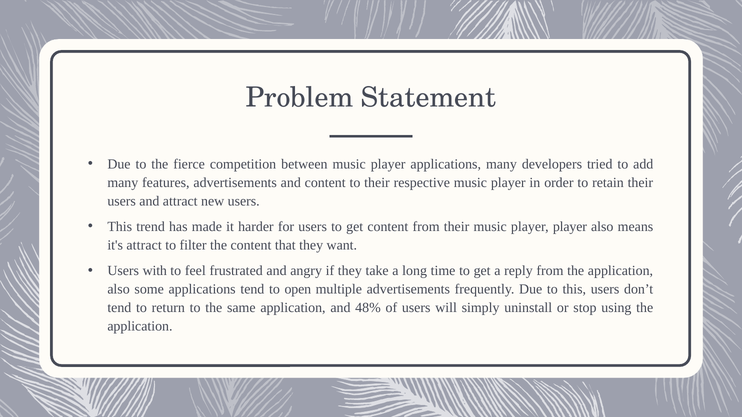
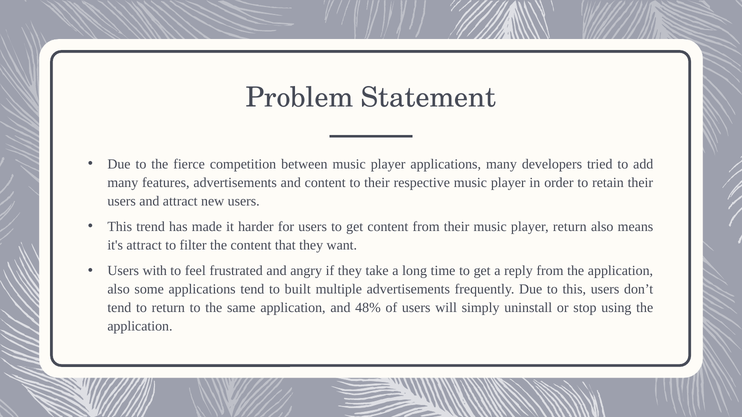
player player: player -> return
open: open -> built
